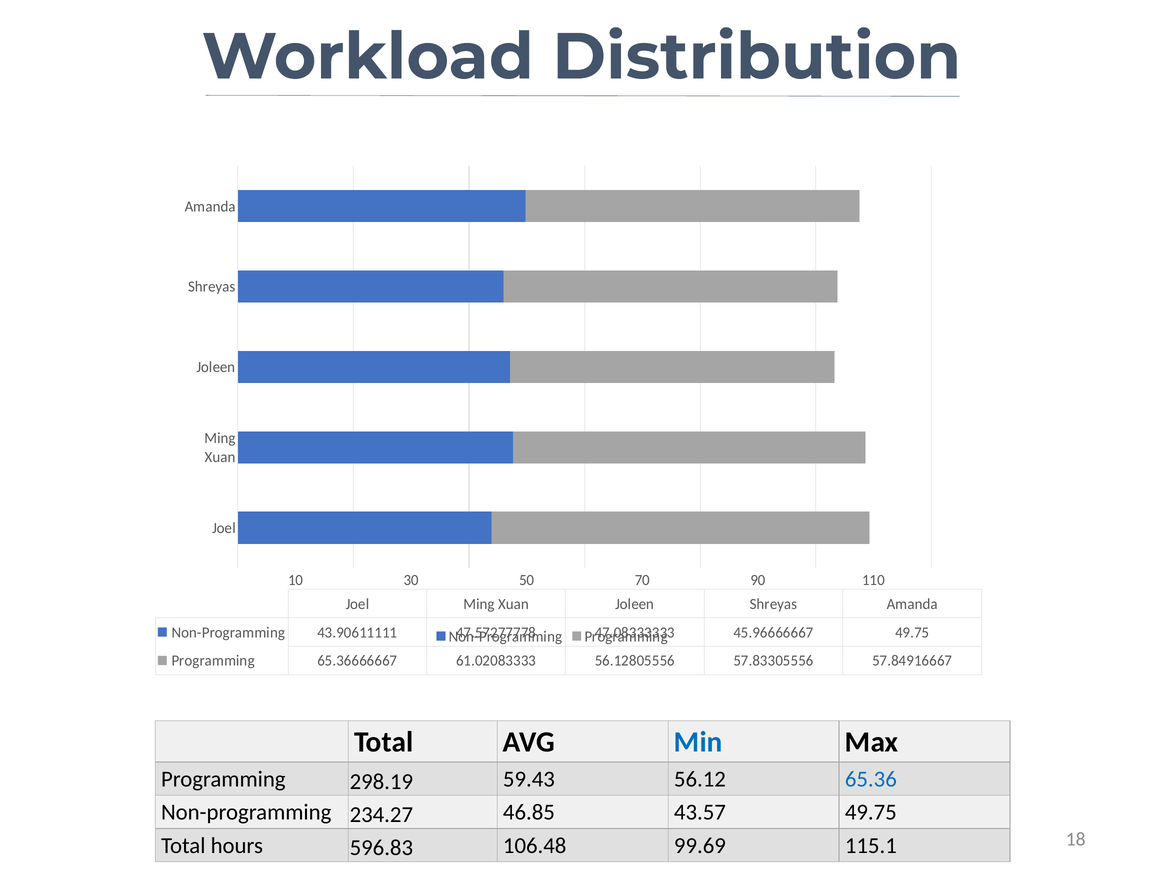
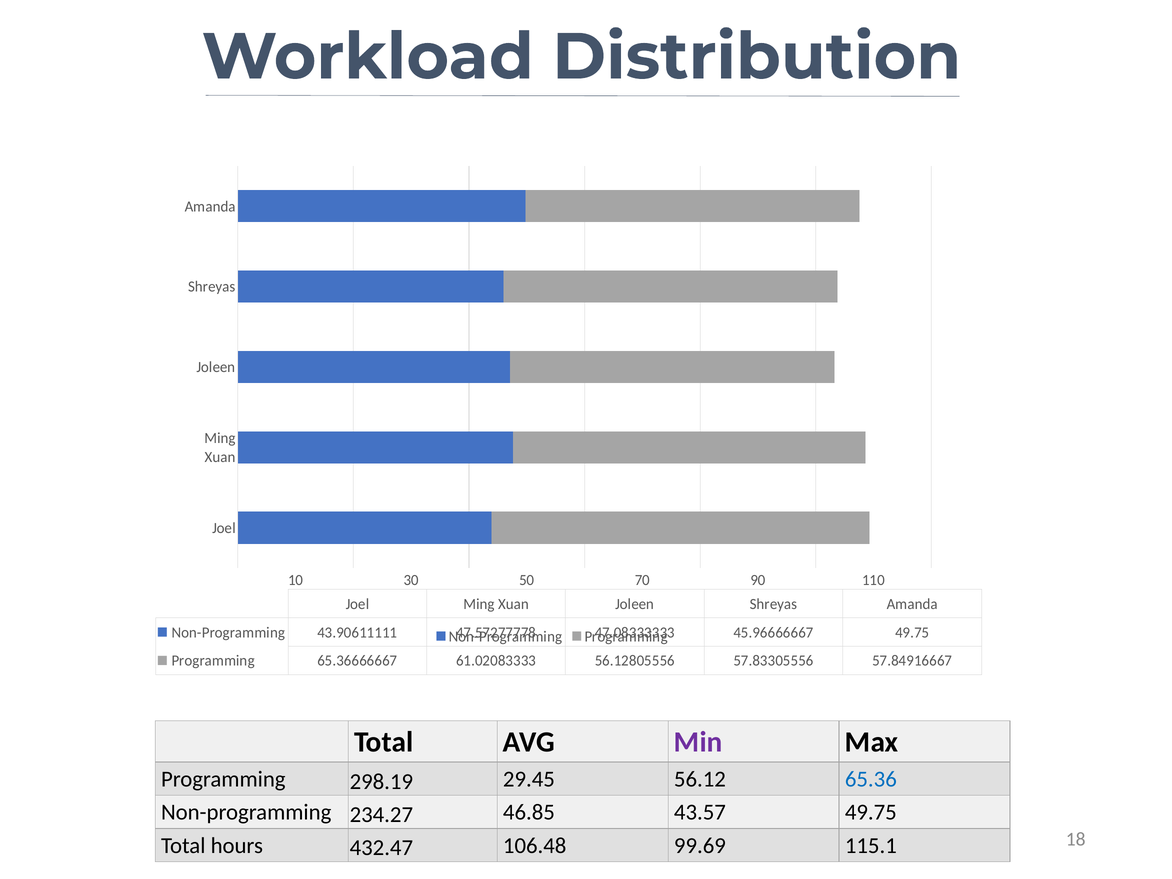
Min colour: blue -> purple
59.43: 59.43 -> 29.45
596.83: 596.83 -> 432.47
